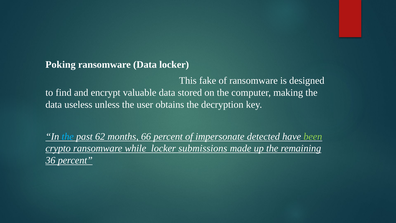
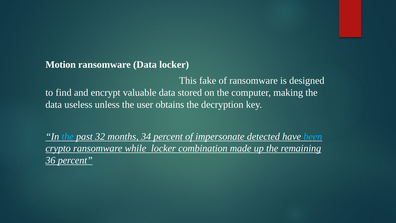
Poking: Poking -> Motion
62: 62 -> 32
66: 66 -> 34
been colour: light green -> light blue
submissions: submissions -> combination
